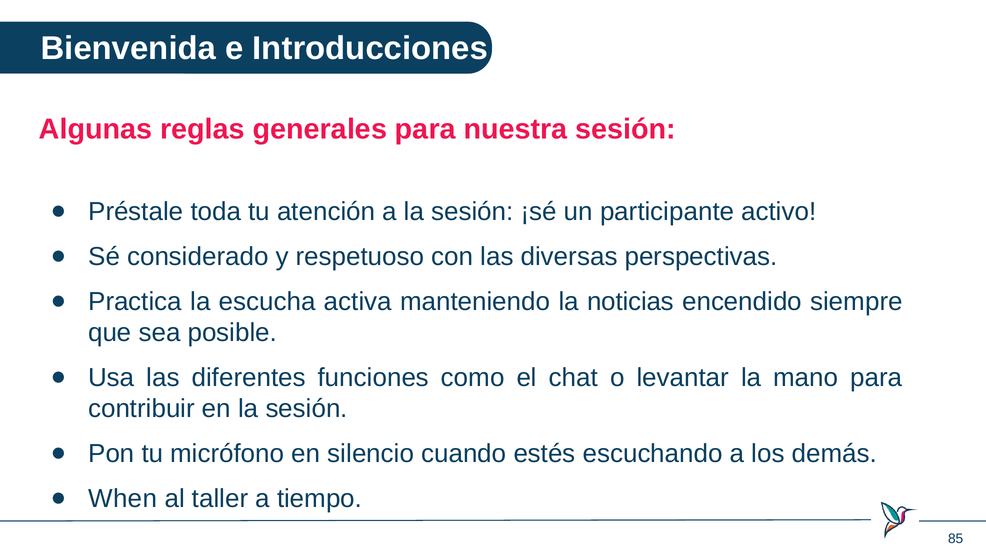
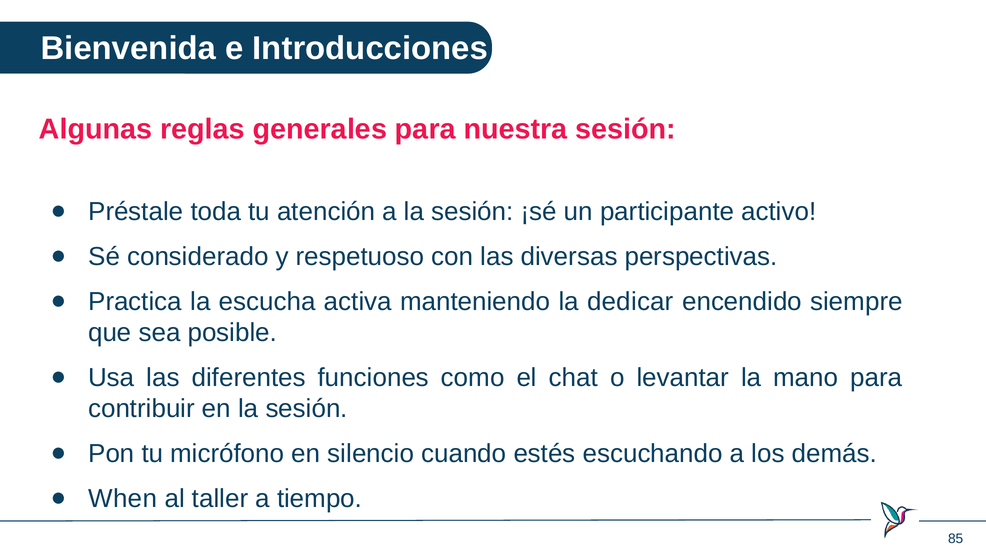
noticias: noticias -> dedicar
